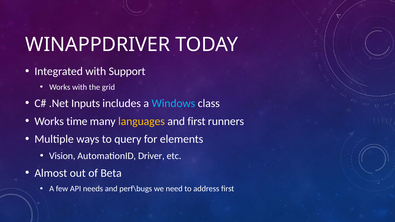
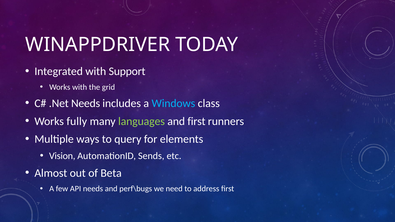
.Net Inputs: Inputs -> Needs
time: time -> fully
languages colour: yellow -> light green
Driver: Driver -> Sends
